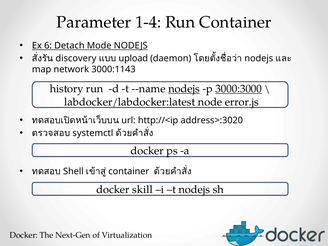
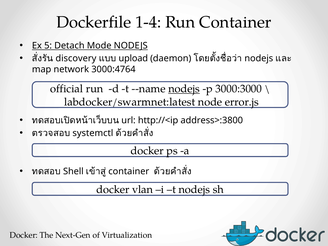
Parameter: Parameter -> Dockerfile
6: 6 -> 5
3000:1143: 3000:1143 -> 3000:4764
history: history -> official
3000:3000 underline: present -> none
labdocker/labdocker:latest: labdocker/labdocker:latest -> labdocker/swarmnet:latest
address>:3020: address>:3020 -> address>:3800
skill: skill -> vlan
